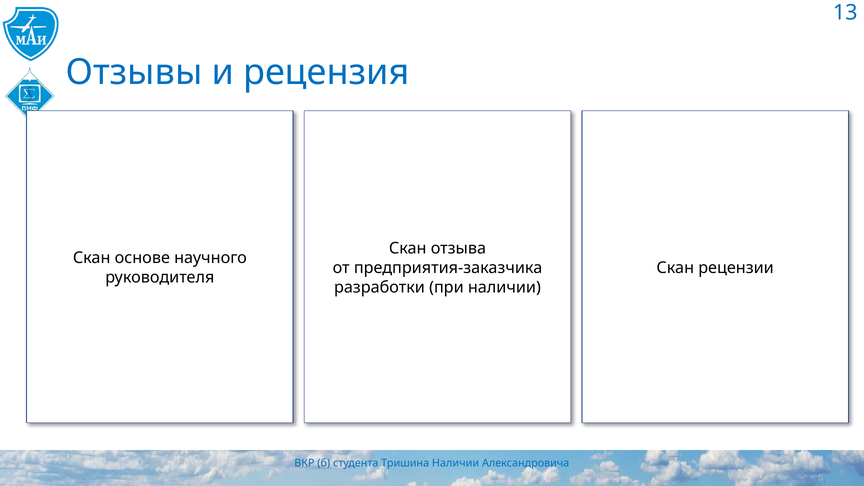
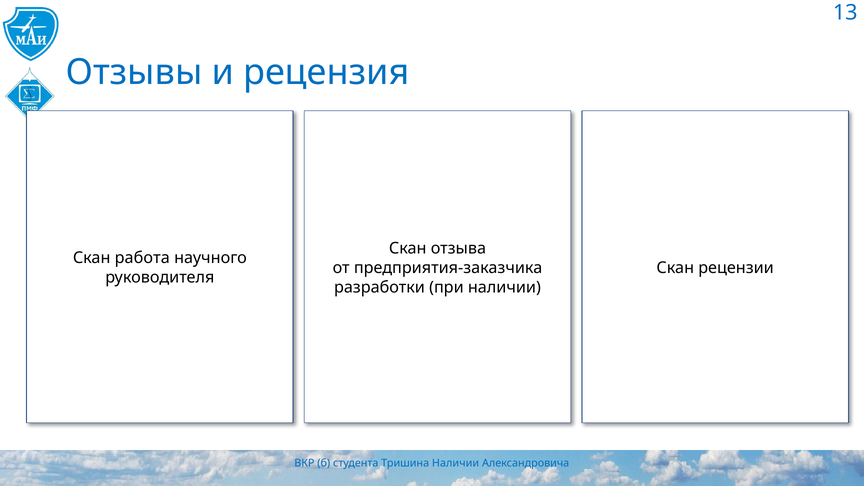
основе: основе -> работа
